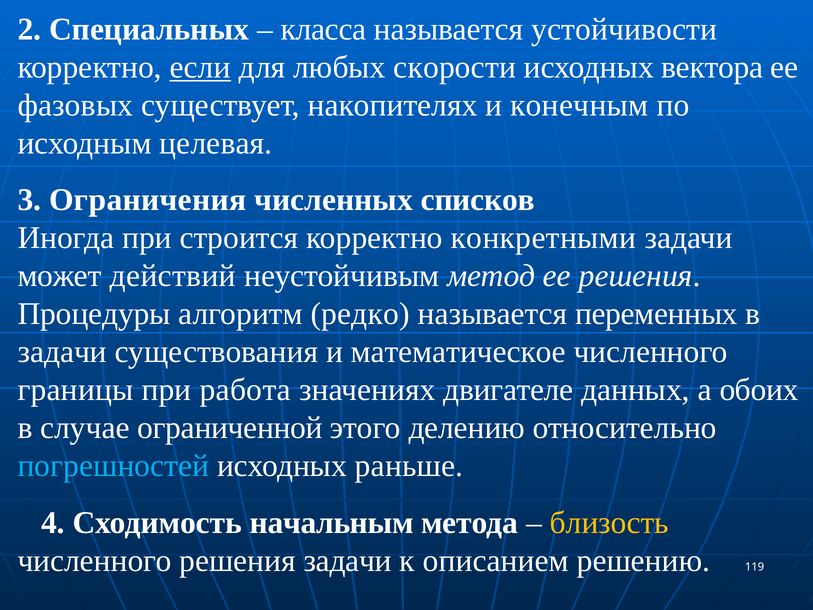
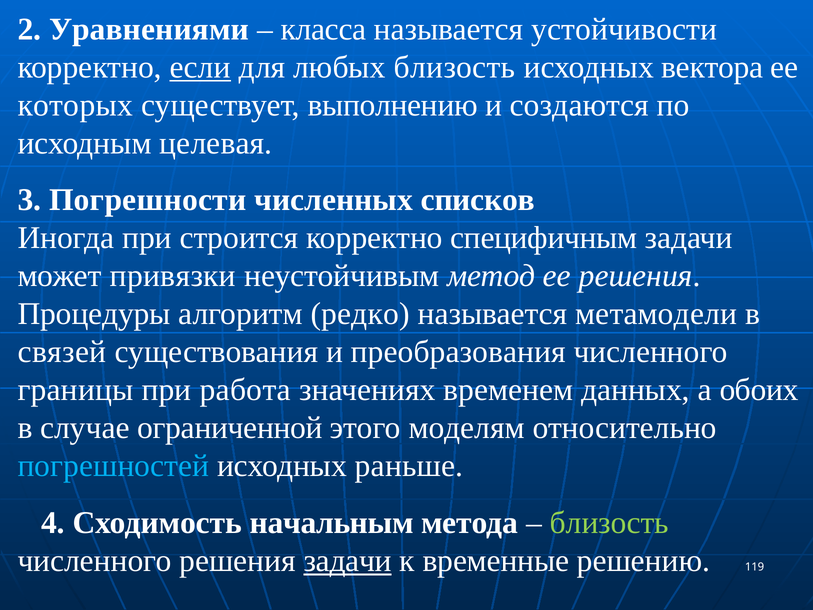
Специальных: Специальных -> Уравнениями
любых скорости: скорости -> близость
фазовых: фазовых -> которых
накопителях: накопителях -> выполнению
конечным: конечным -> создаются
Ограничения: Ограничения -> Погрешности
конкретными: конкретными -> специфичным
действий: действий -> привязки
переменных: переменных -> метамодели
задачи at (62, 352): задачи -> связей
математическое: математическое -> преобразования
двигателе: двигателе -> временем
делению: делению -> моделям
близость at (609, 523) colour: yellow -> light green
задачи at (348, 561) underline: none -> present
описанием: описанием -> временные
